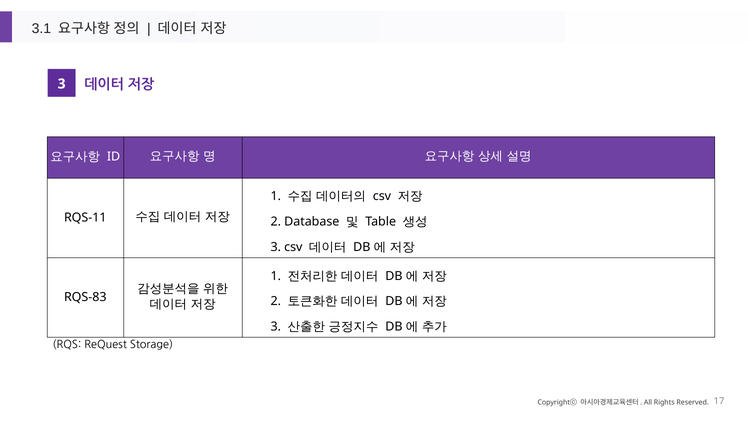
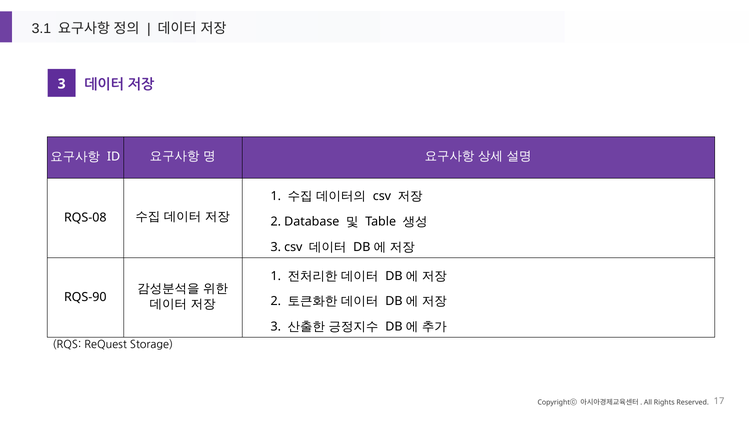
RQS-11: RQS-11 -> RQS-08
RQS-83: RQS-83 -> RQS-90
